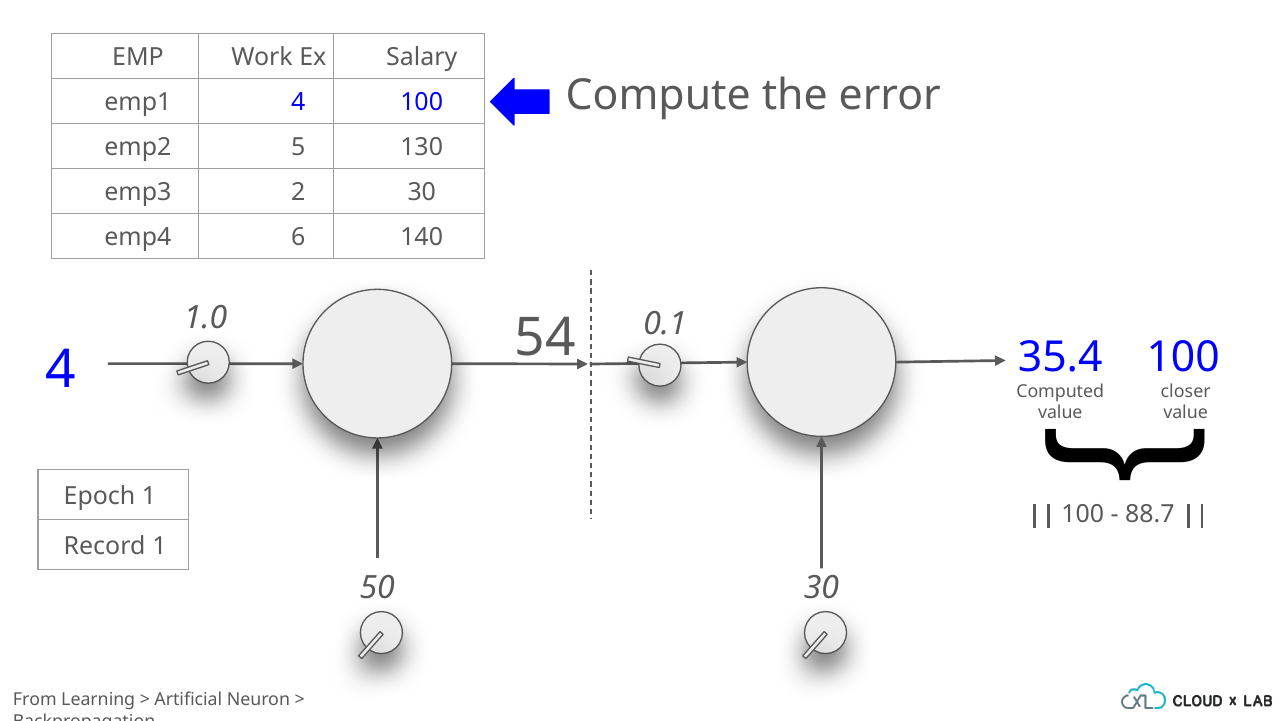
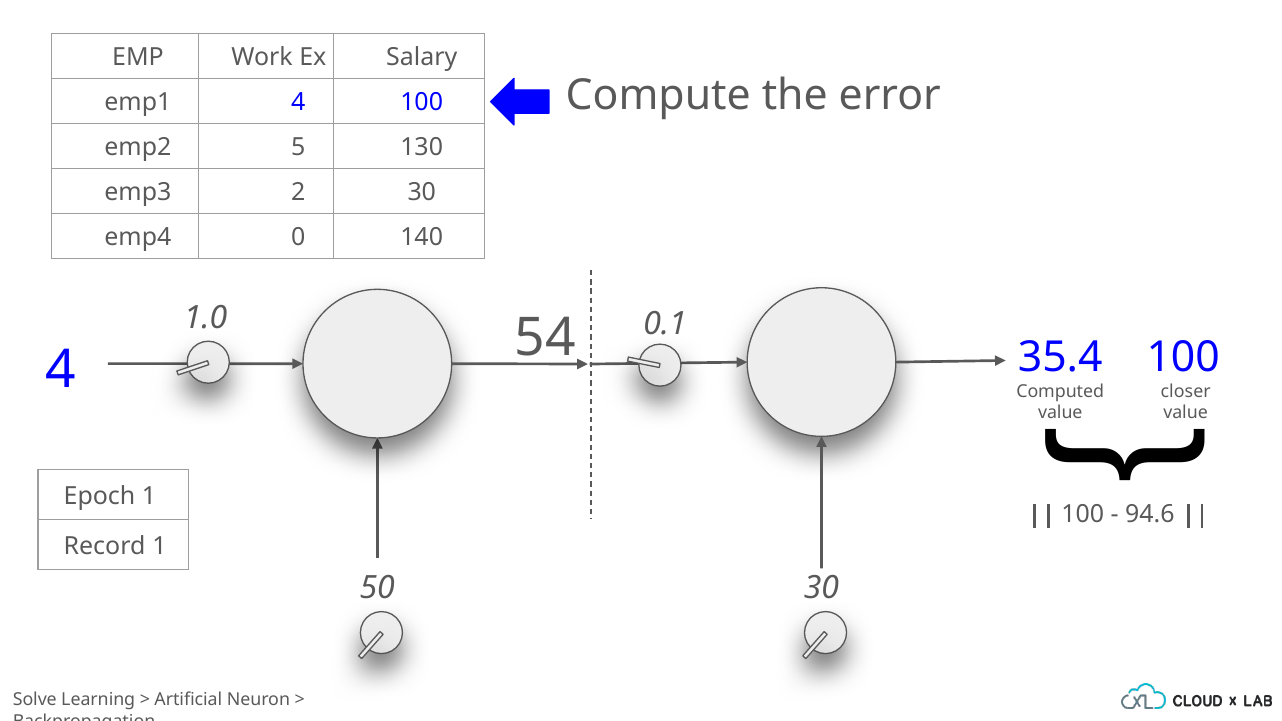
6: 6 -> 0
88.7: 88.7 -> 94.6
From: From -> Solve
